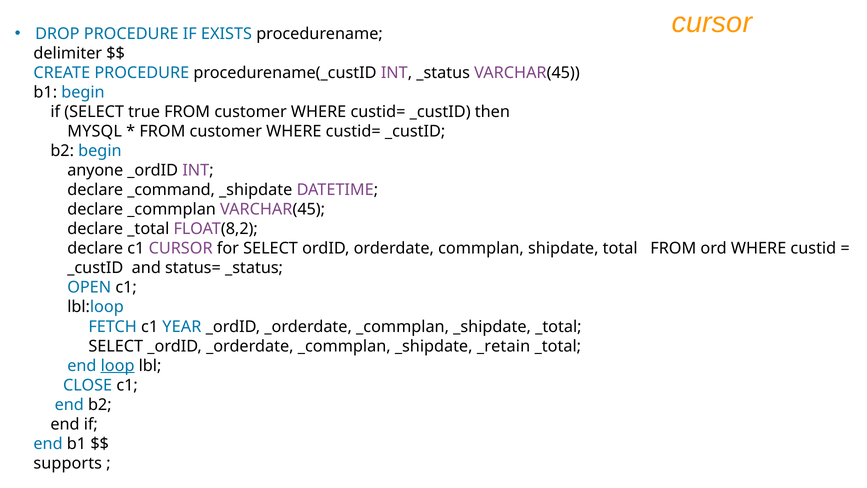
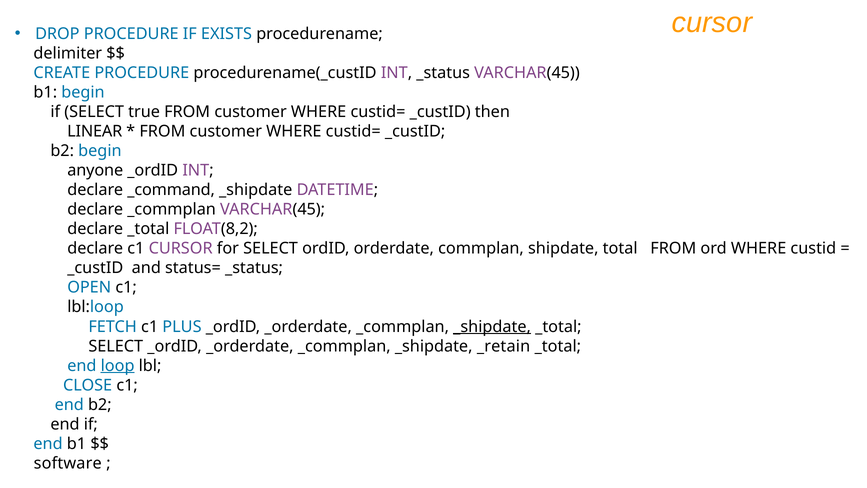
MYSQL: MYSQL -> LINEAR
YEAR: YEAR -> PLUS
_shipdate at (492, 326) underline: none -> present
supports: supports -> software
